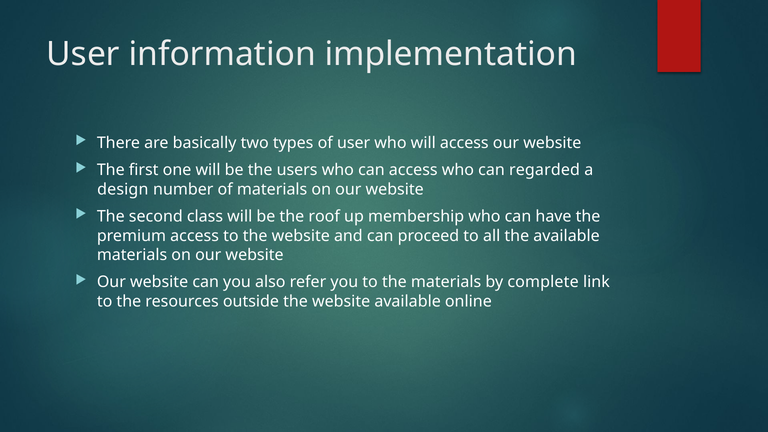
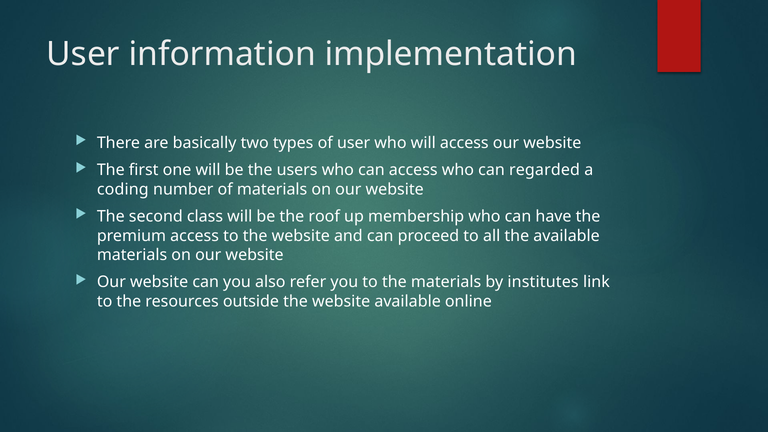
design: design -> coding
complete: complete -> institutes
